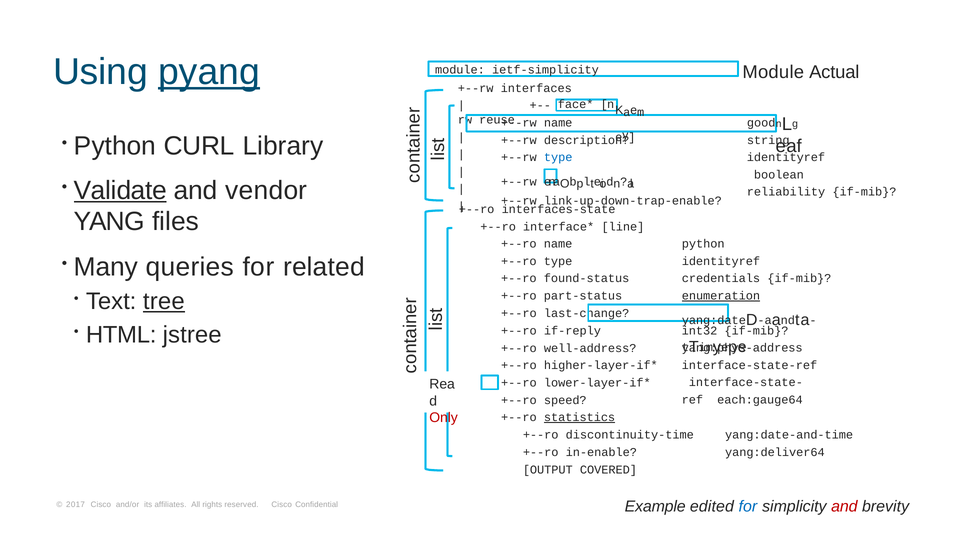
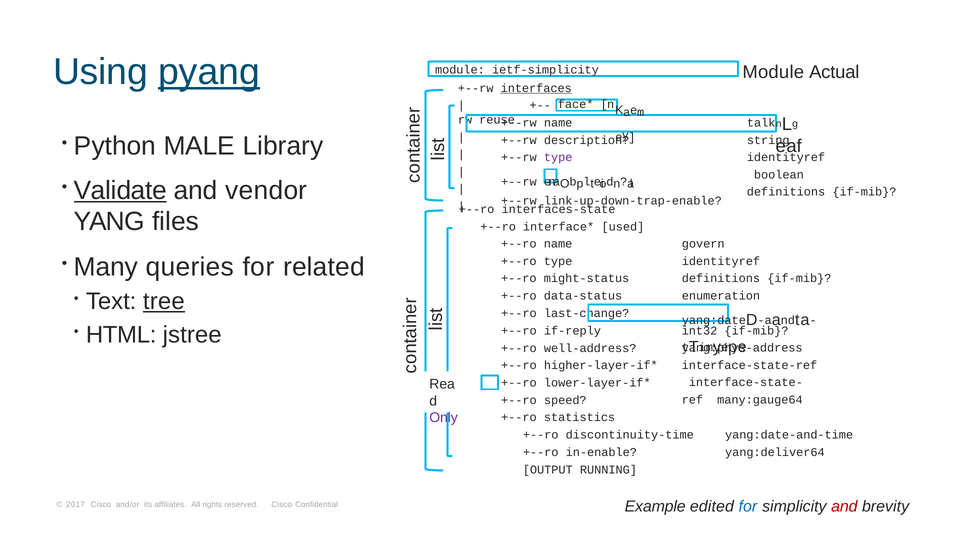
interfaces underline: none -> present
good: good -> talk
CURL: CURL -> MALE
type at (558, 158) colour: blue -> purple
reliability at (786, 192): reliability -> definitions
line: line -> used
python at (703, 244): python -> govern
credentials at (721, 279): credentials -> definitions
found-status: found-status -> might-status
part-status: part-status -> data-status
enumeration underline: present -> none
each:gauge64: each:gauge64 -> many:gauge64
Only colour: red -> purple
statistics underline: present -> none
COVERED: COVERED -> RUNNING
